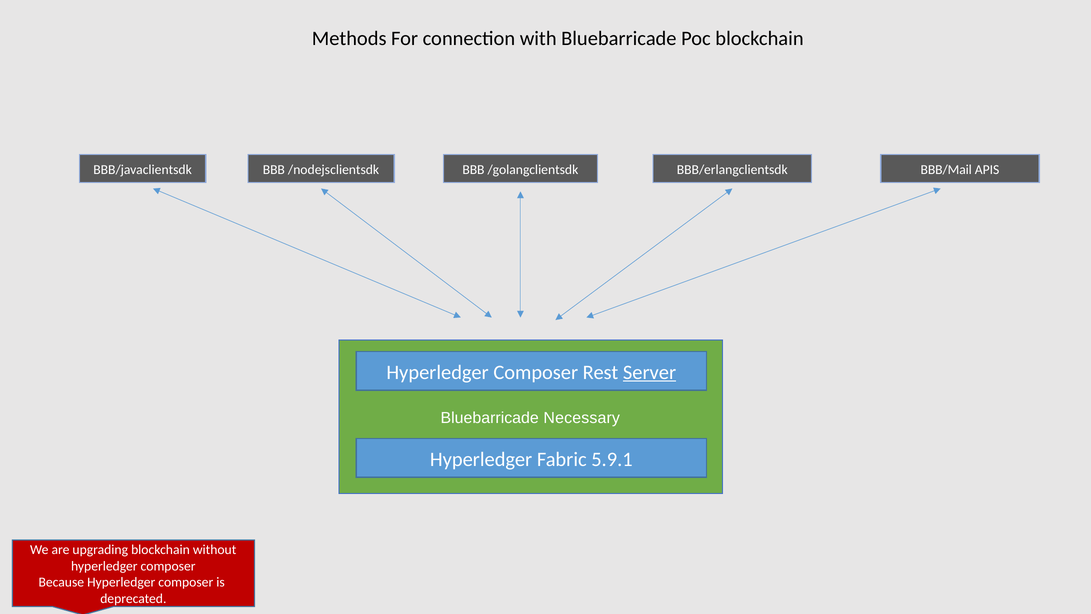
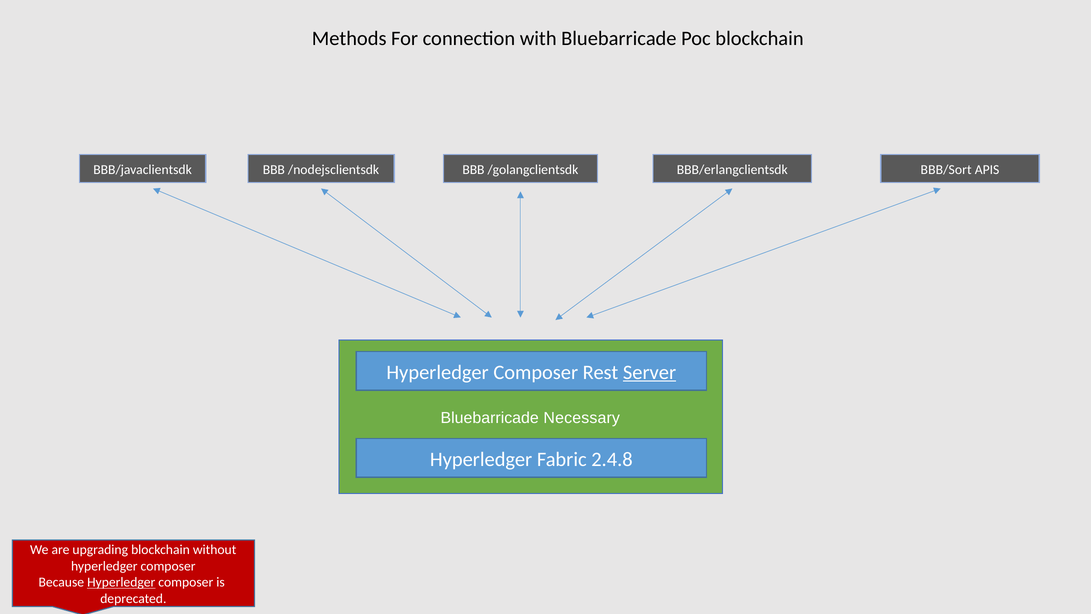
BBB/Mail: BBB/Mail -> BBB/Sort
5.9.1: 5.9.1 -> 2.4.8
Hyperledger at (121, 582) underline: none -> present
